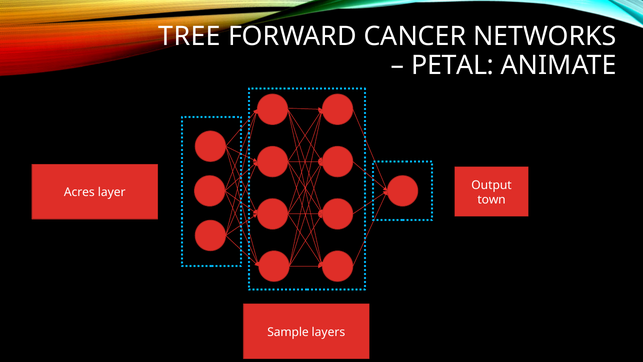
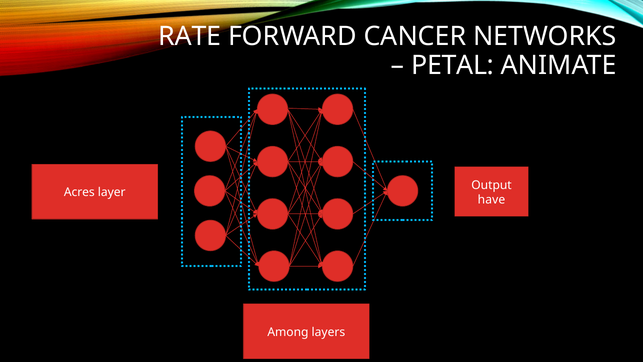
TREE: TREE -> RATE
town: town -> have
Sample: Sample -> Among
